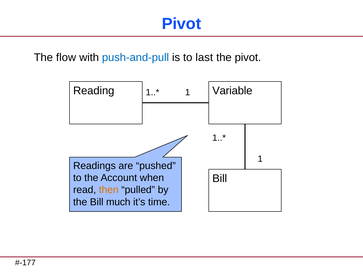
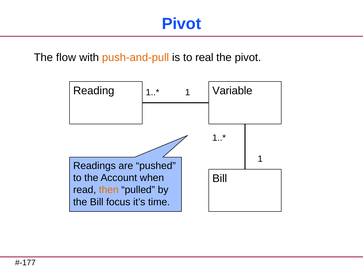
push-and-pull colour: blue -> orange
last: last -> real
much: much -> focus
